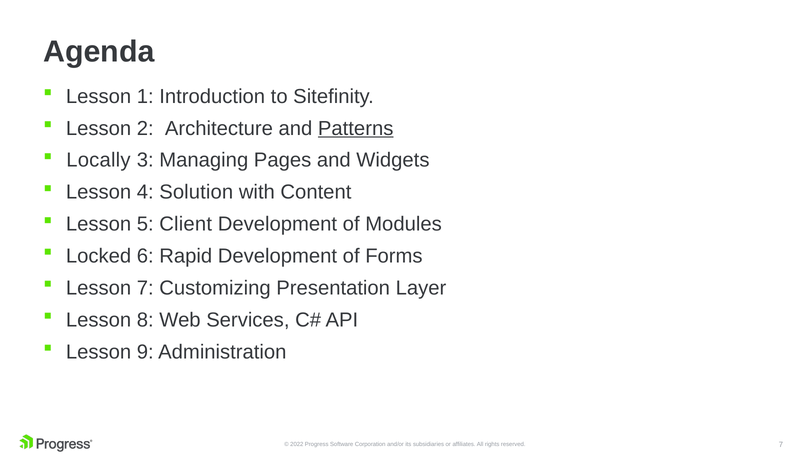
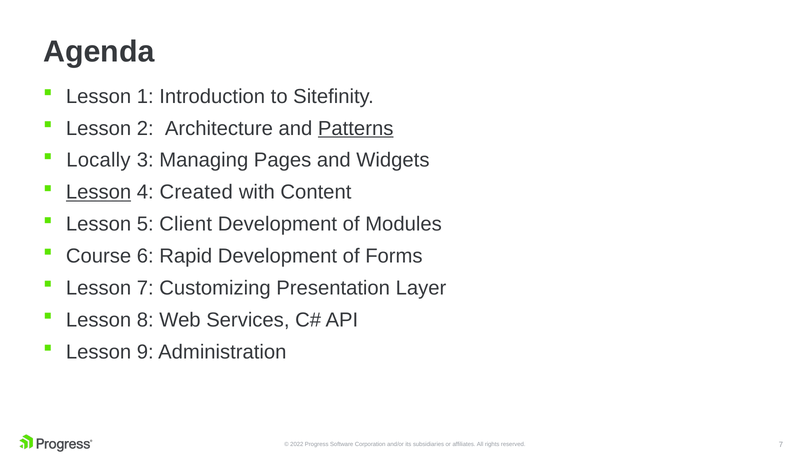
Lesson at (99, 192) underline: none -> present
Solution: Solution -> Created
Locked: Locked -> Course
